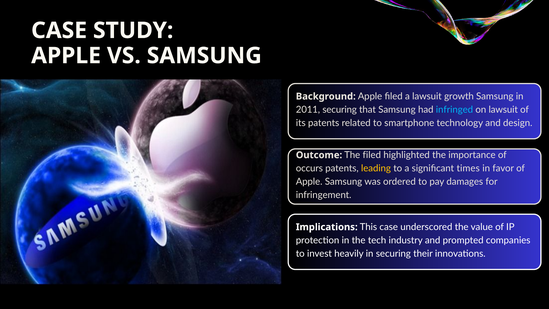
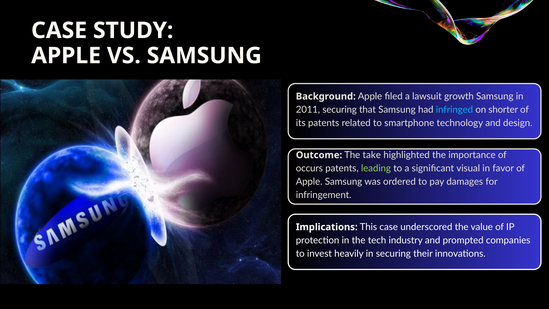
on lawsuit: lawsuit -> shorter
The filed: filed -> take
leading colour: yellow -> light green
times: times -> visual
